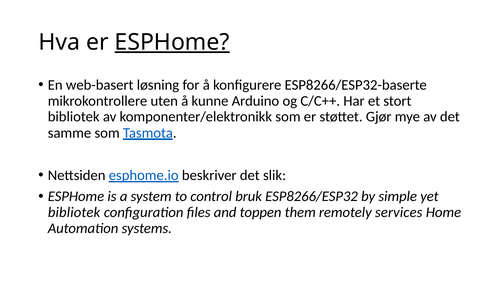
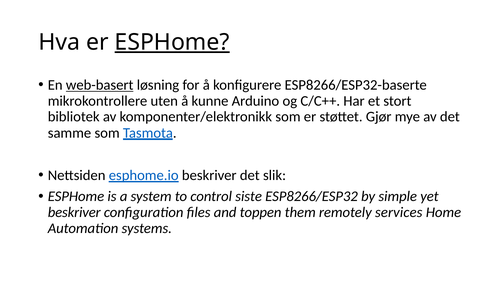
web-basert underline: none -> present
bruk: bruk -> siste
bibliotek at (74, 212): bibliotek -> beskriver
